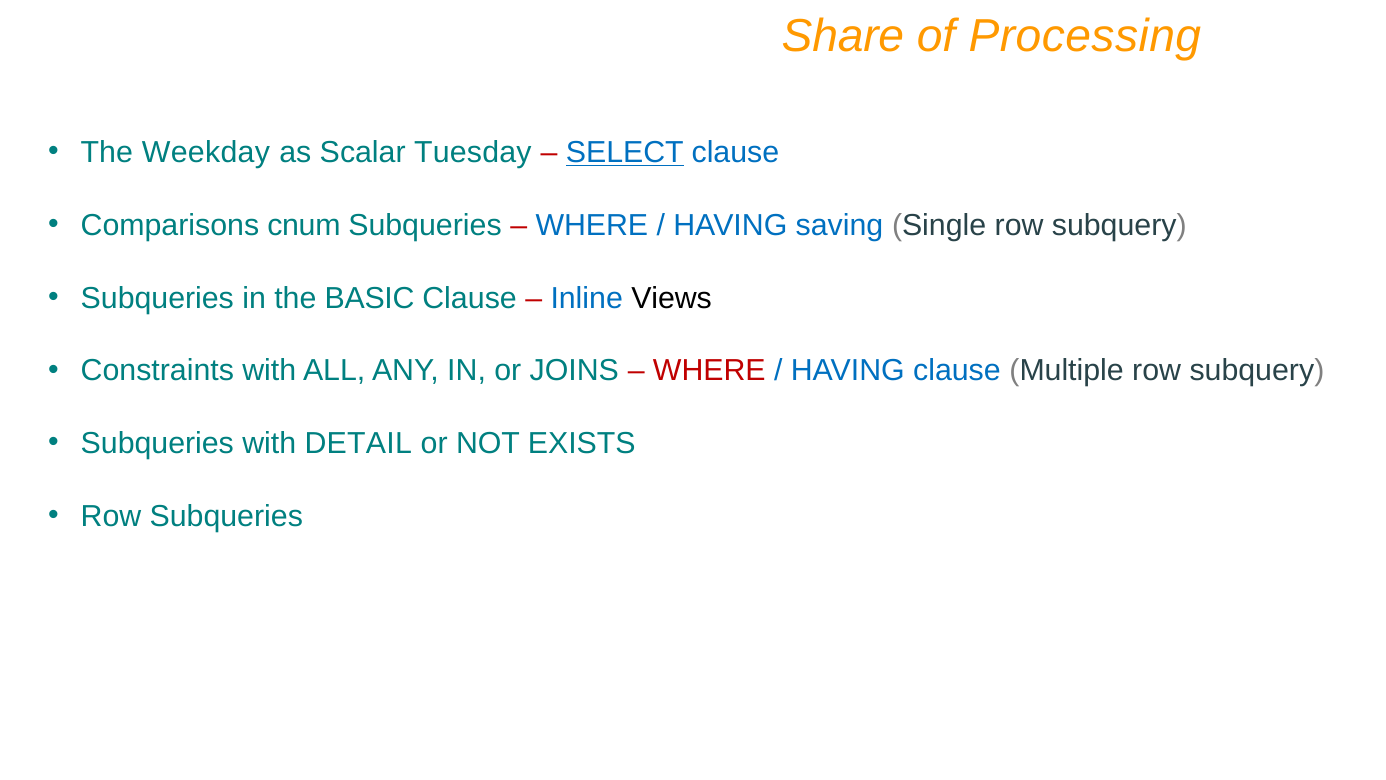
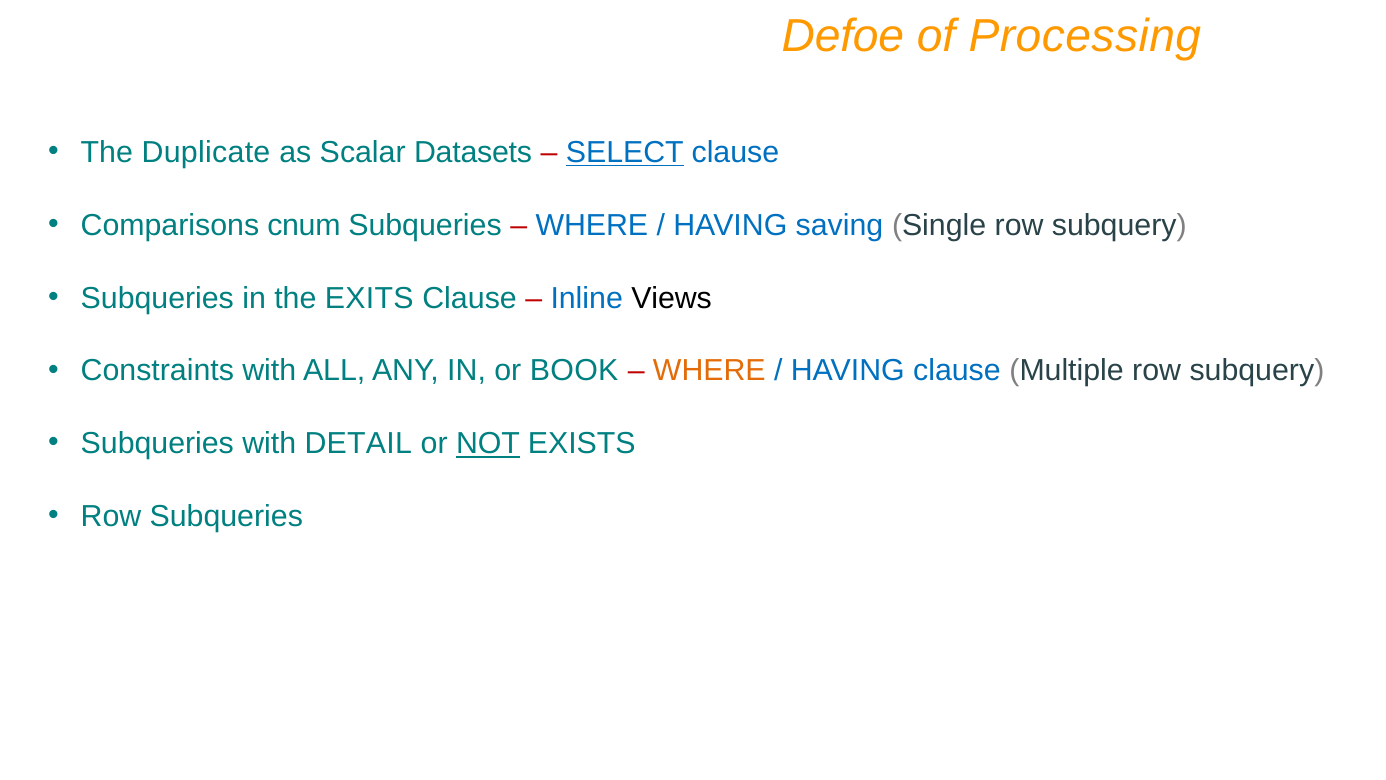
Share: Share -> Defoe
Weekday: Weekday -> Duplicate
Tuesday: Tuesday -> Datasets
BASIC: BASIC -> EXITS
JOINS: JOINS -> BOOK
WHERE at (709, 371) colour: red -> orange
NOT underline: none -> present
